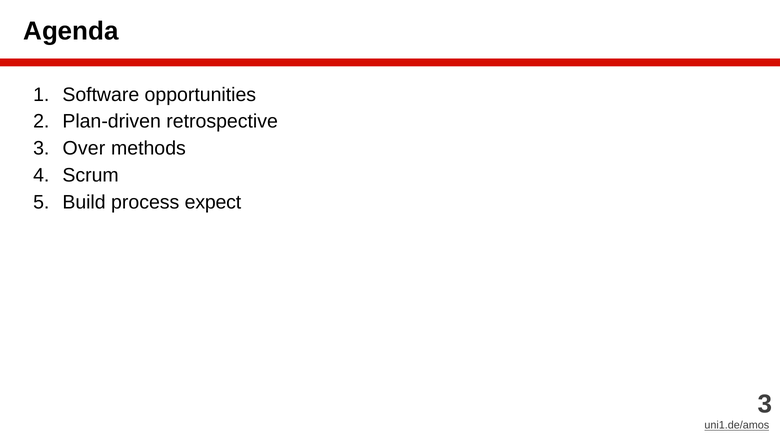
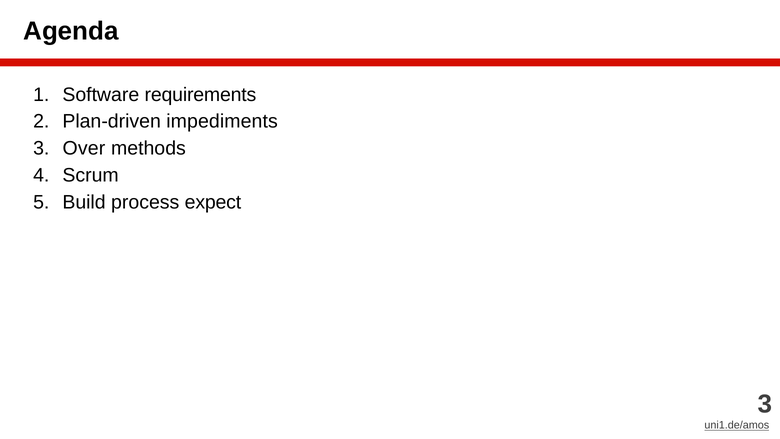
opportunities: opportunities -> requirements
retrospective: retrospective -> impediments
